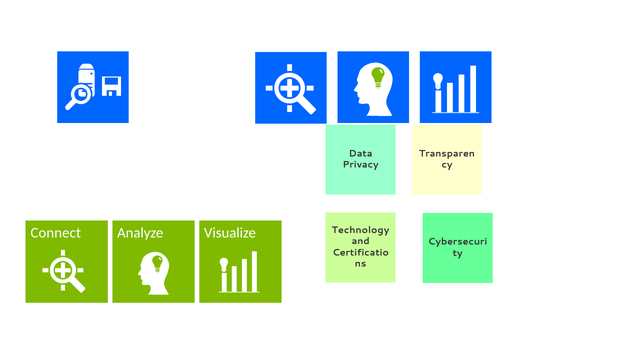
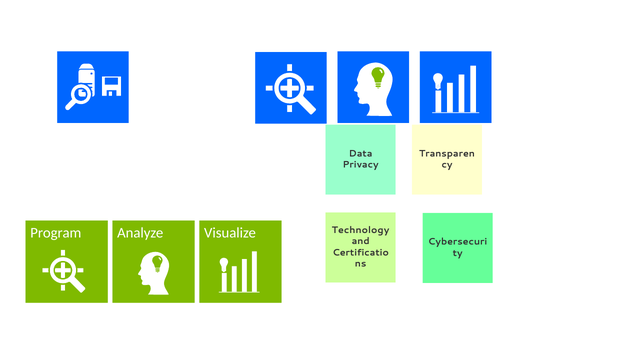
Connect: Connect -> Program
